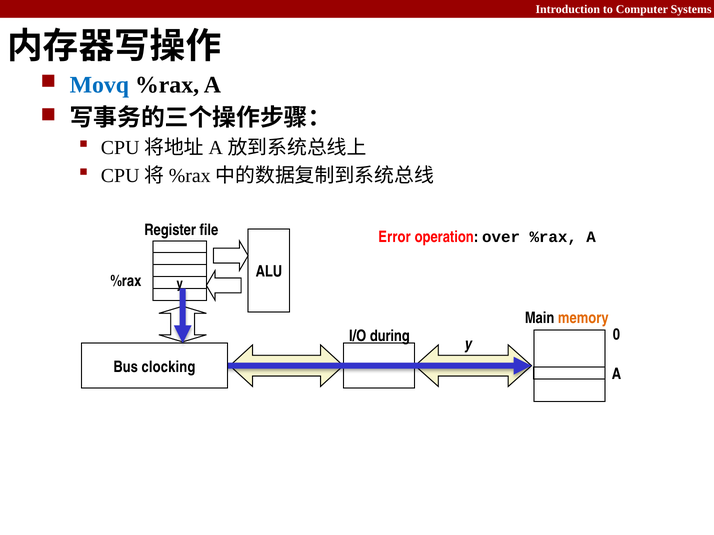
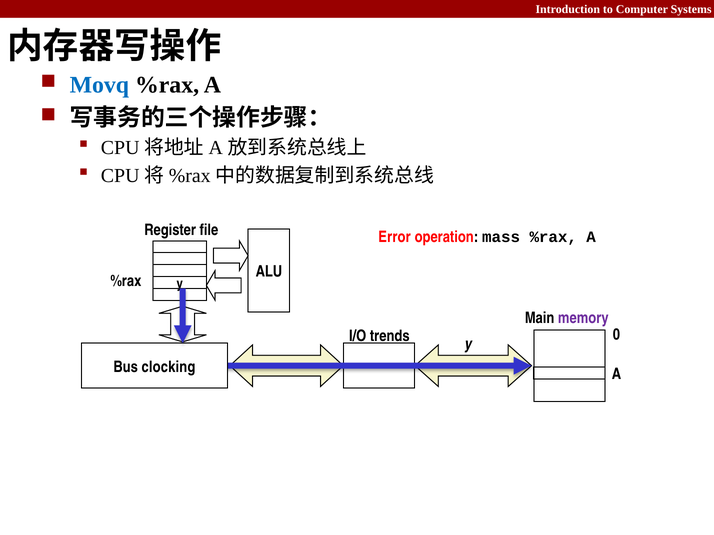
over: over -> mass
memory colour: orange -> purple
during: during -> trends
